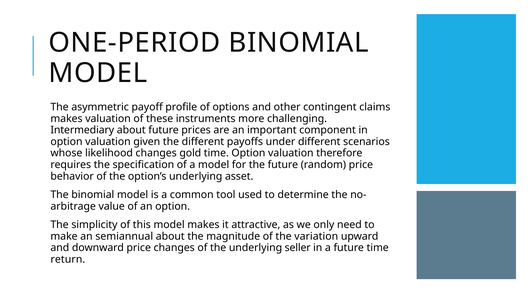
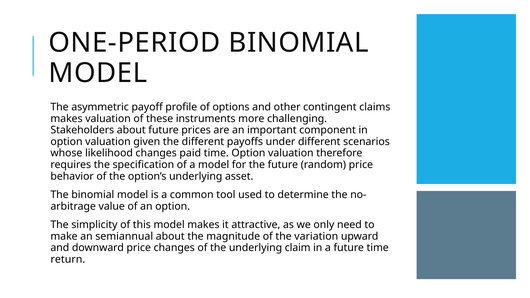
Intermediary: Intermediary -> Stakeholders
gold: gold -> paid
seller: seller -> claim
